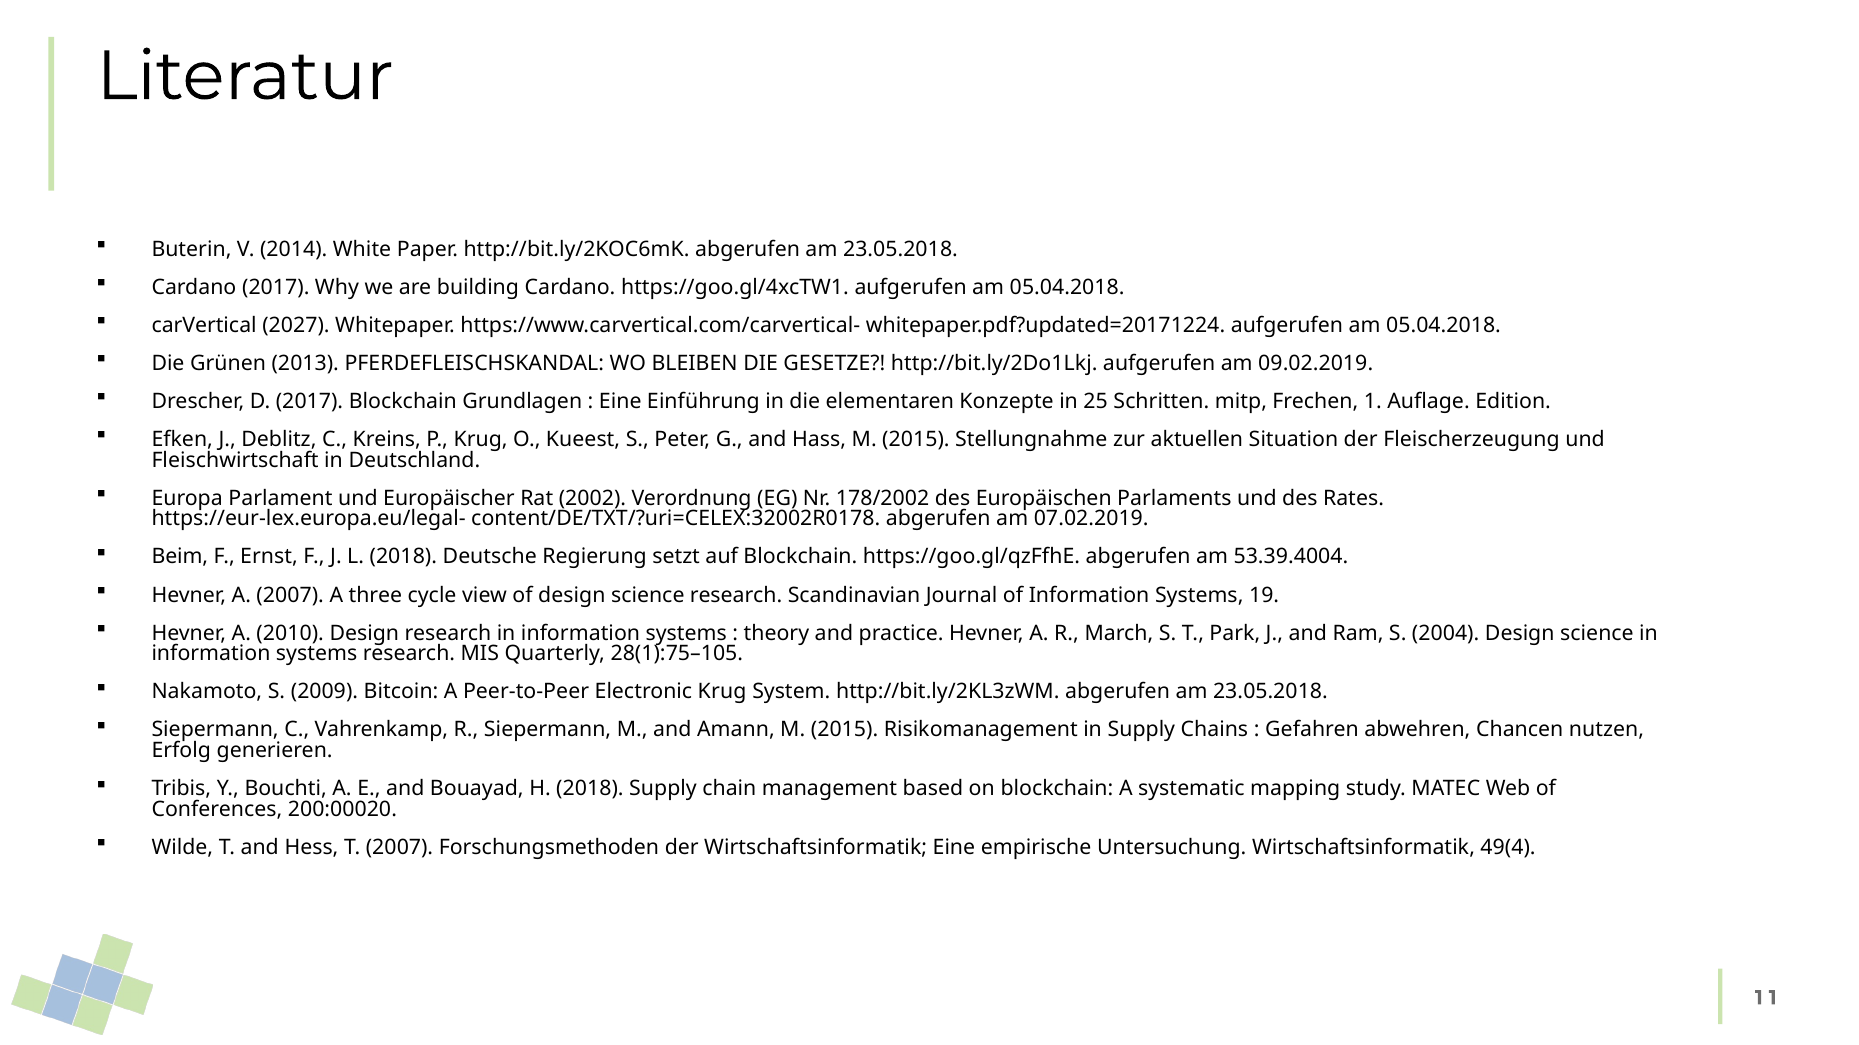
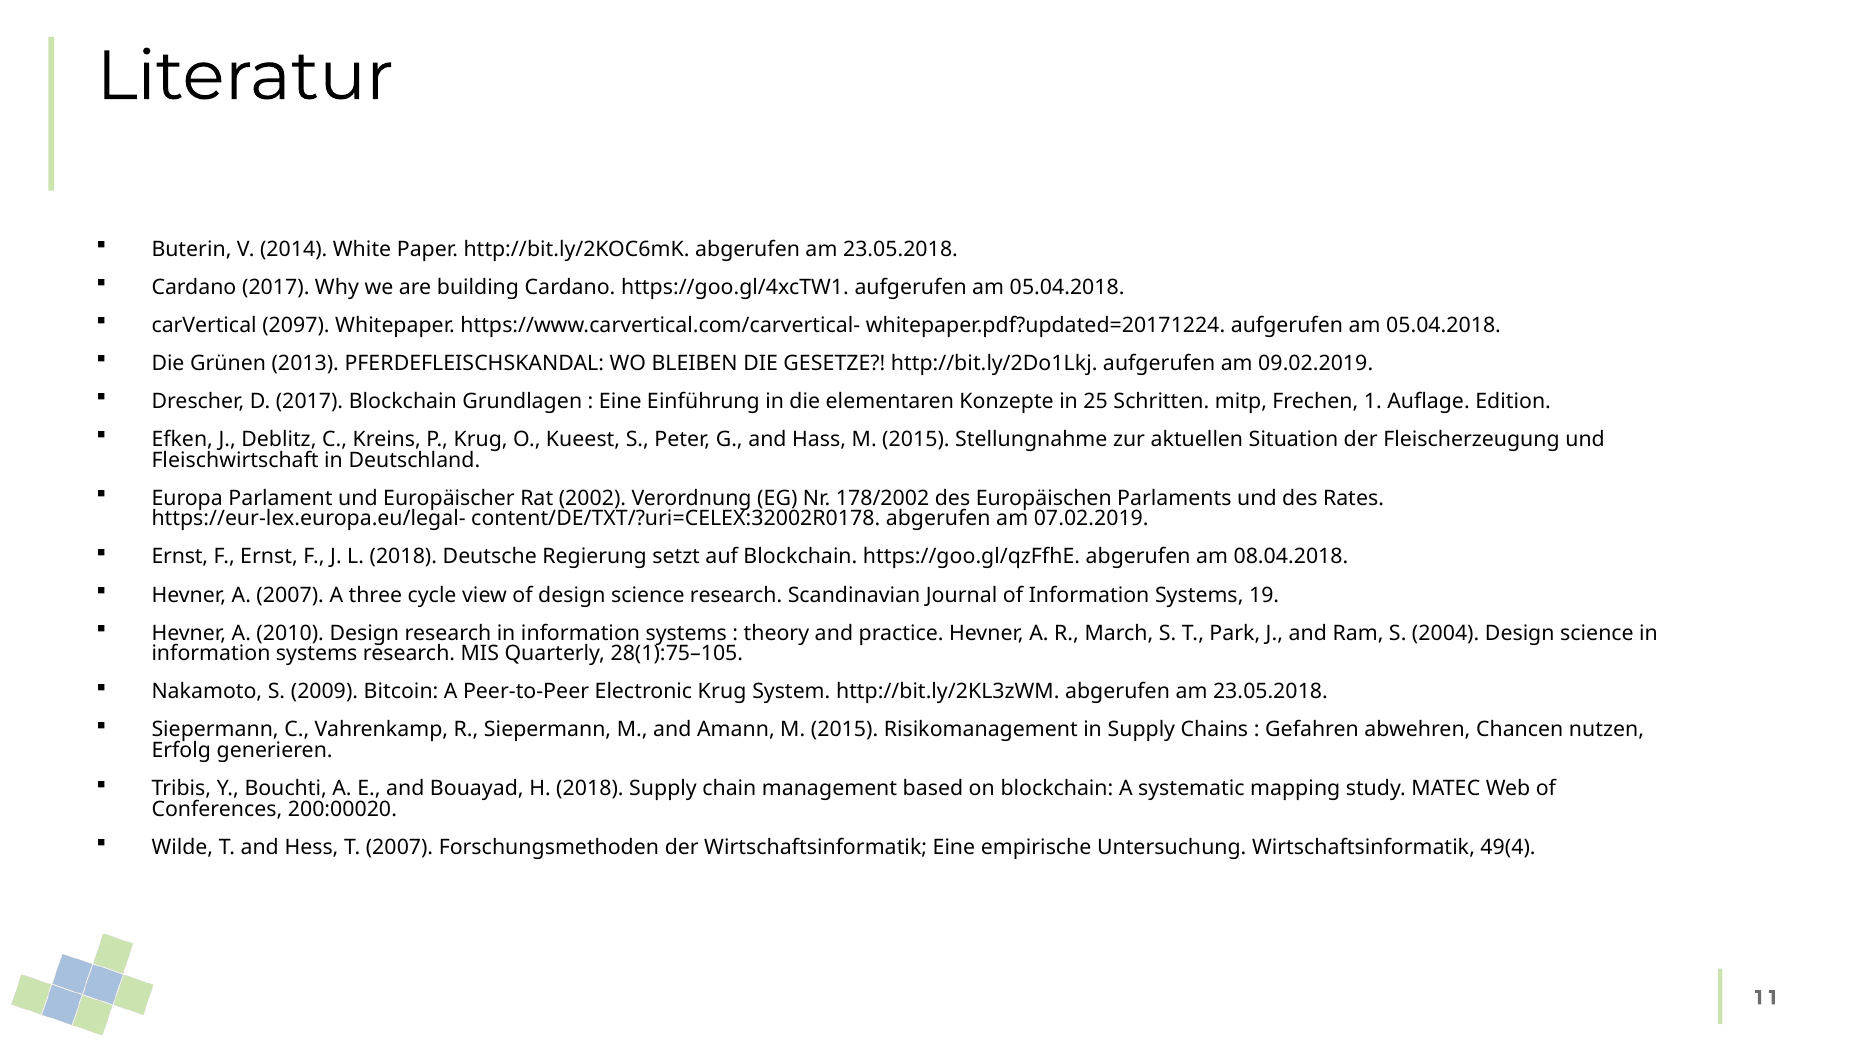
2027: 2027 -> 2097
Beim at (180, 557): Beim -> Ernst
53.39.4004: 53.39.4004 -> 08.04.2018
